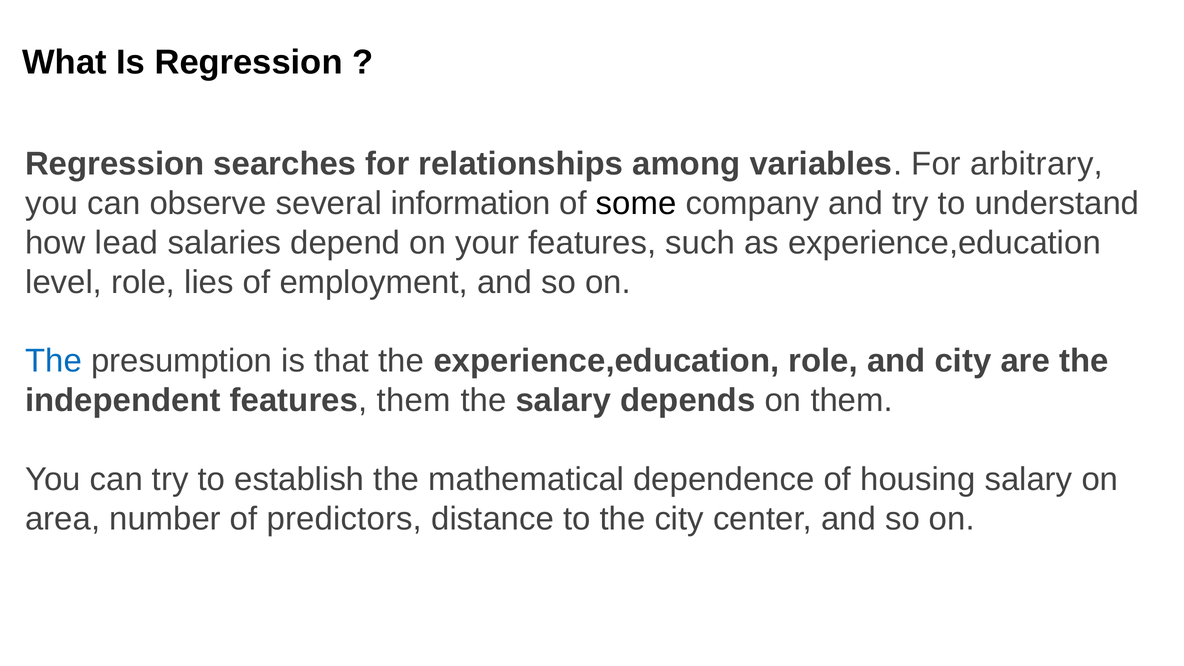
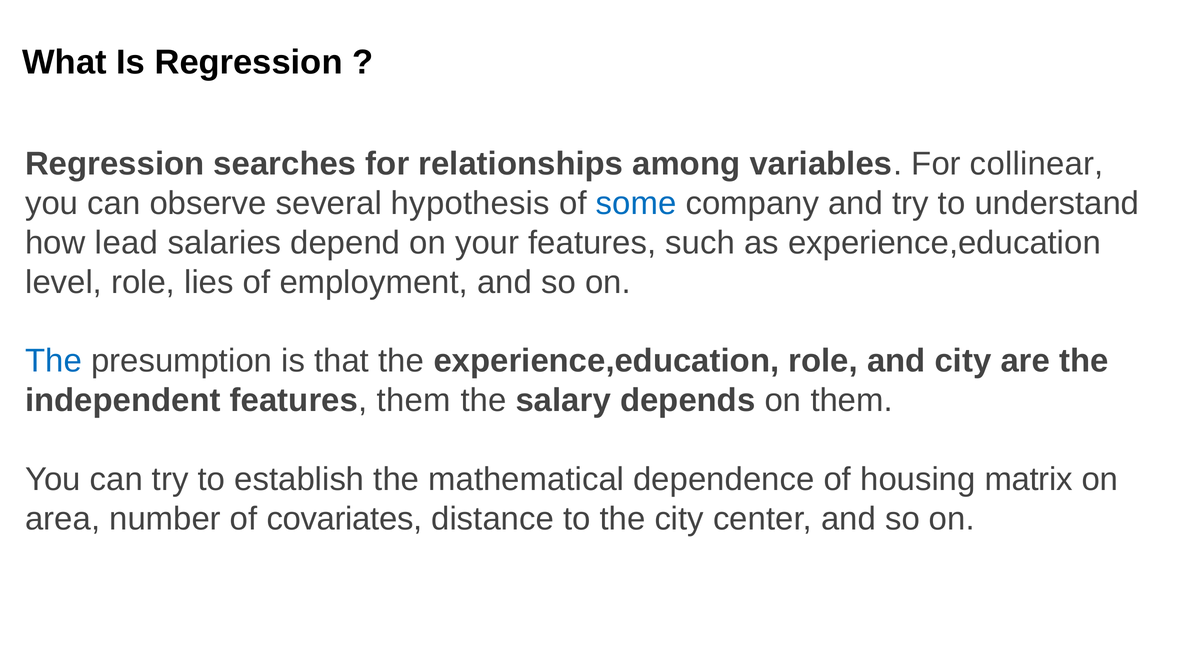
arbitrary: arbitrary -> collinear
information: information -> hypothesis
some colour: black -> blue
housing salary: salary -> matrix
predictors: predictors -> covariates
